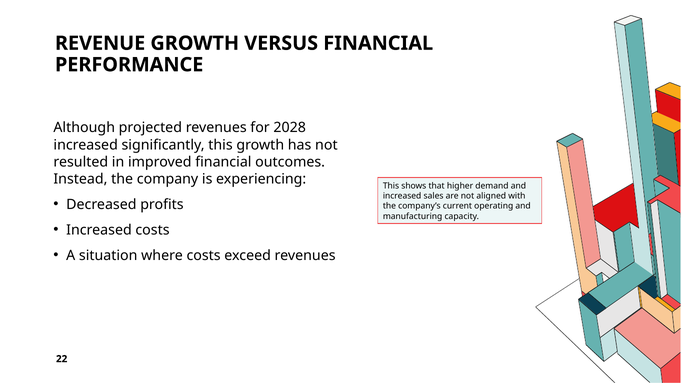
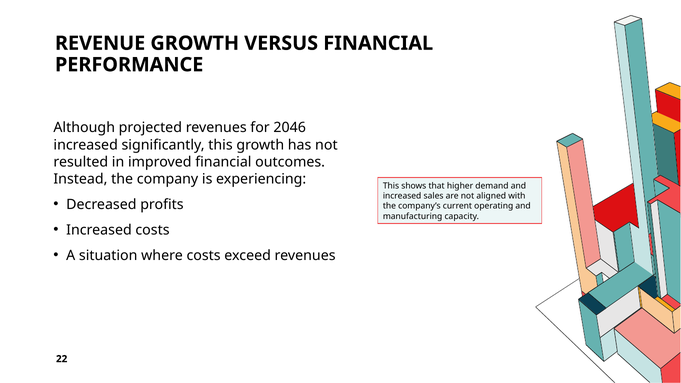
2028: 2028 -> 2046
